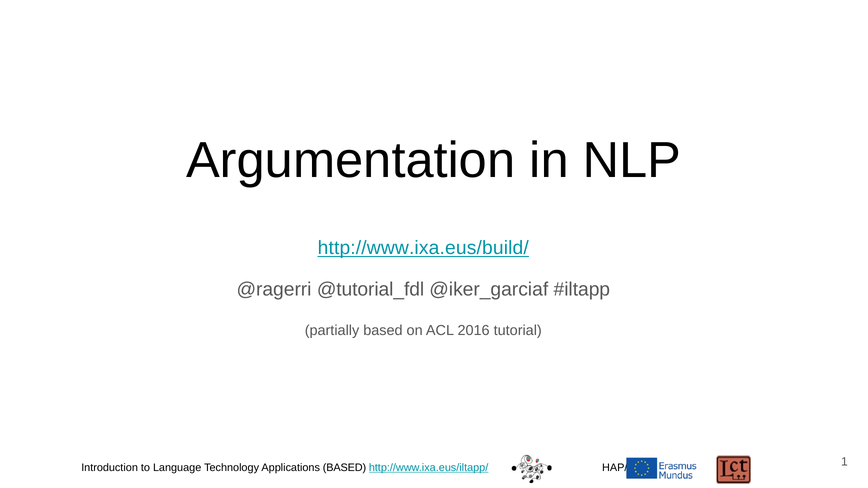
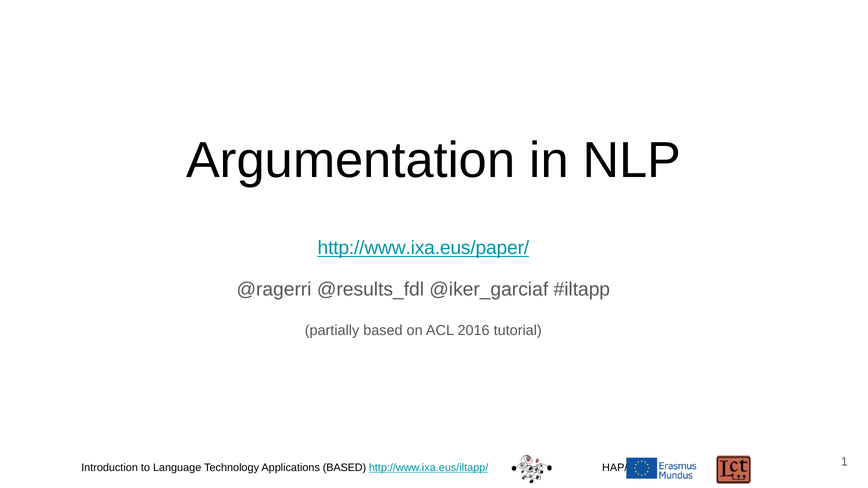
http://www.ixa.eus/build/: http://www.ixa.eus/build/ -> http://www.ixa.eus/paper/
@tutorial_fdl: @tutorial_fdl -> @results_fdl
